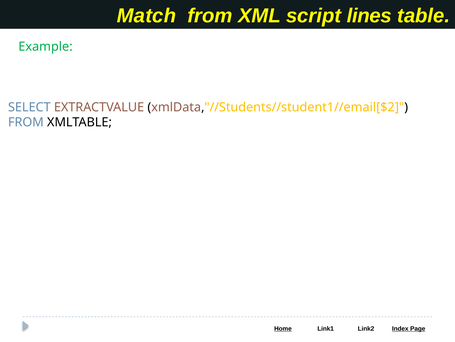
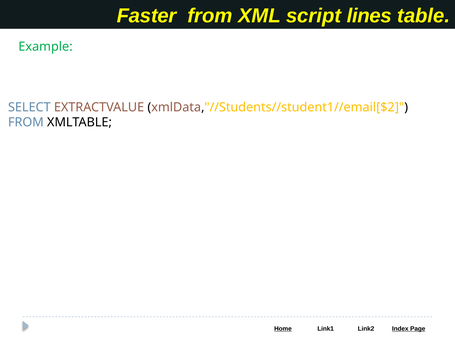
Match: Match -> Faster
